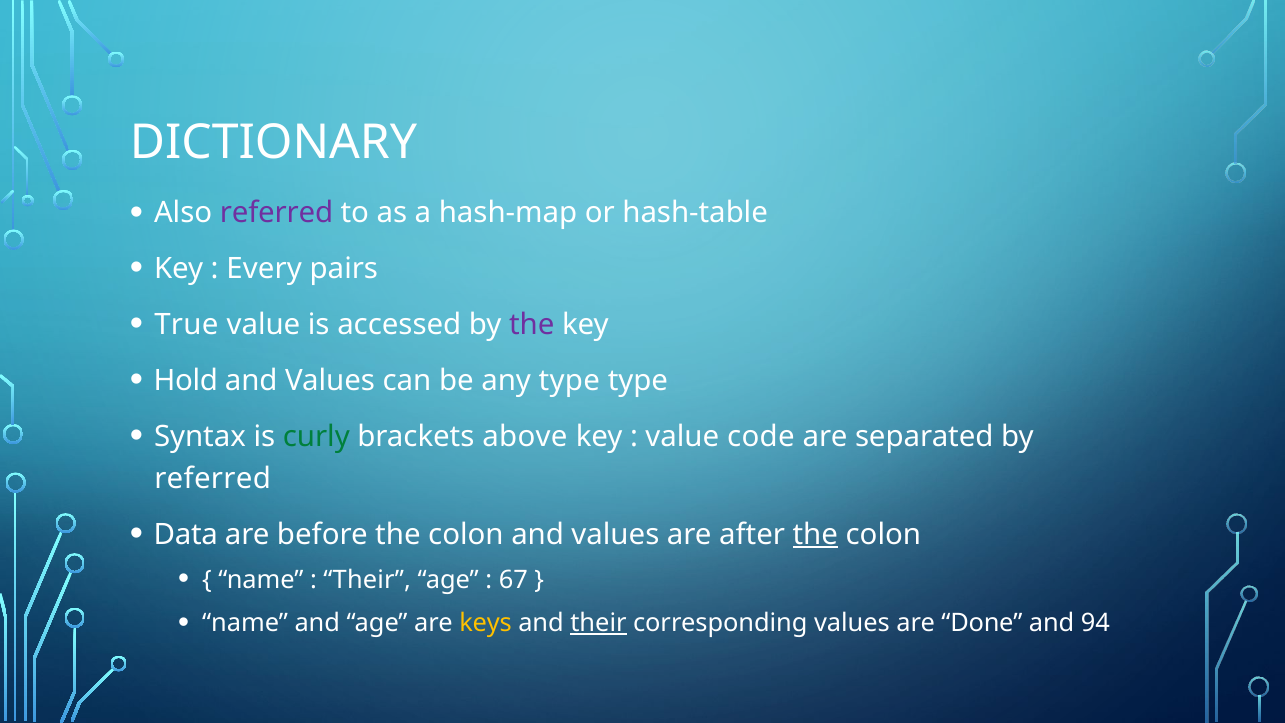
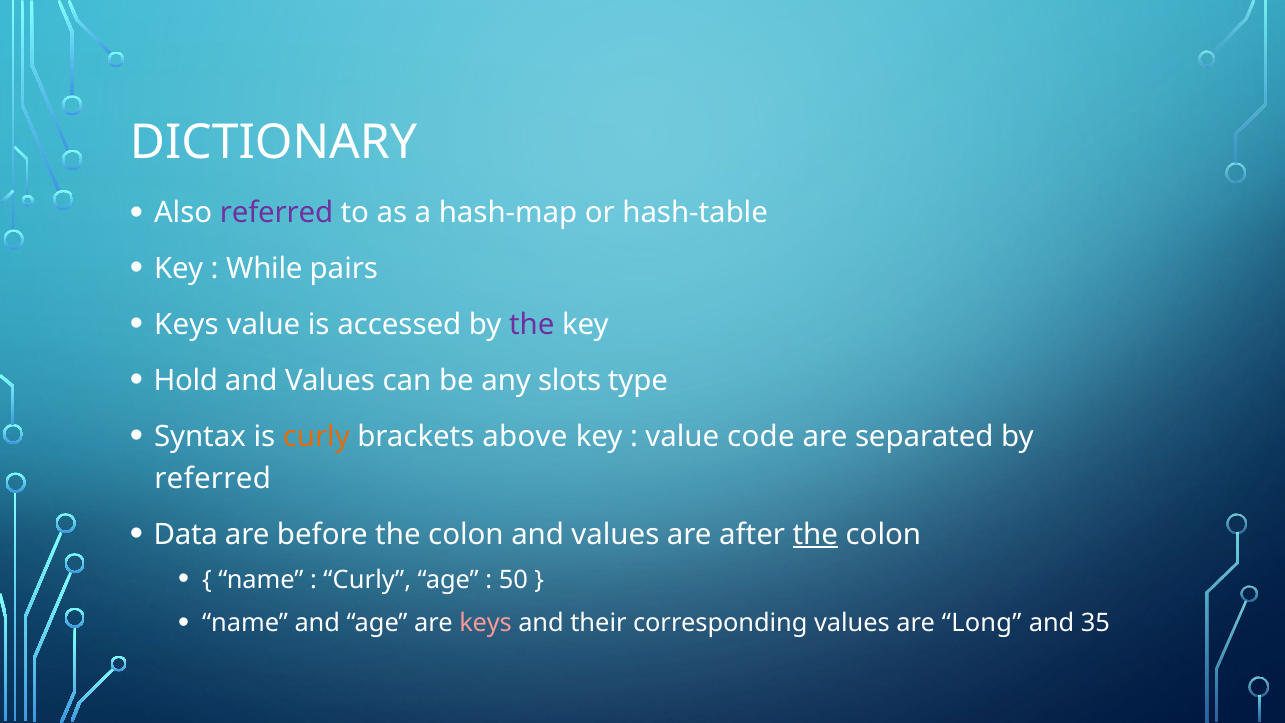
Every: Every -> While
True at (186, 325): True -> Keys
any type: type -> slots
curly at (316, 436) colour: green -> orange
Their at (367, 580): Their -> Curly
67: 67 -> 50
keys at (486, 623) colour: yellow -> pink
their at (598, 623) underline: present -> none
Done: Done -> Long
94: 94 -> 35
